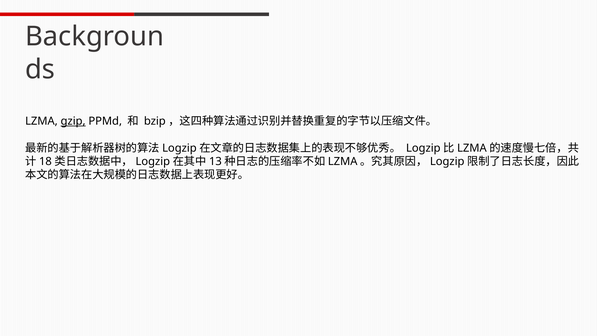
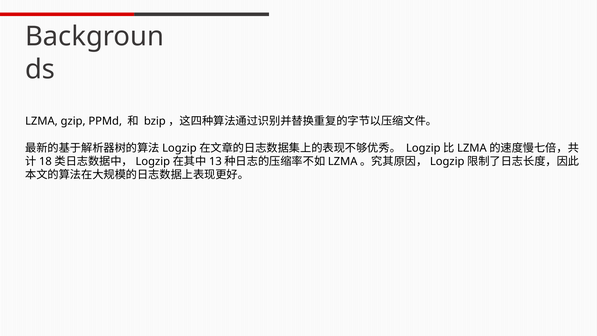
gzip underline: present -> none
